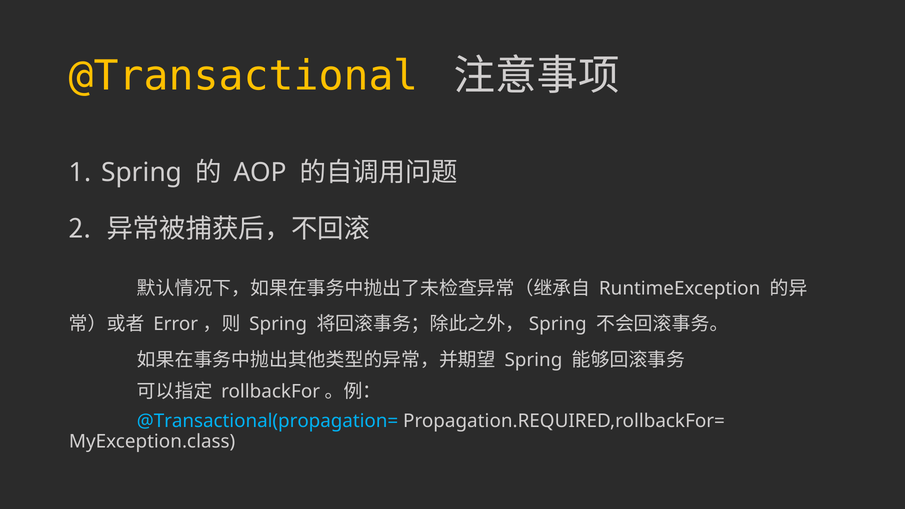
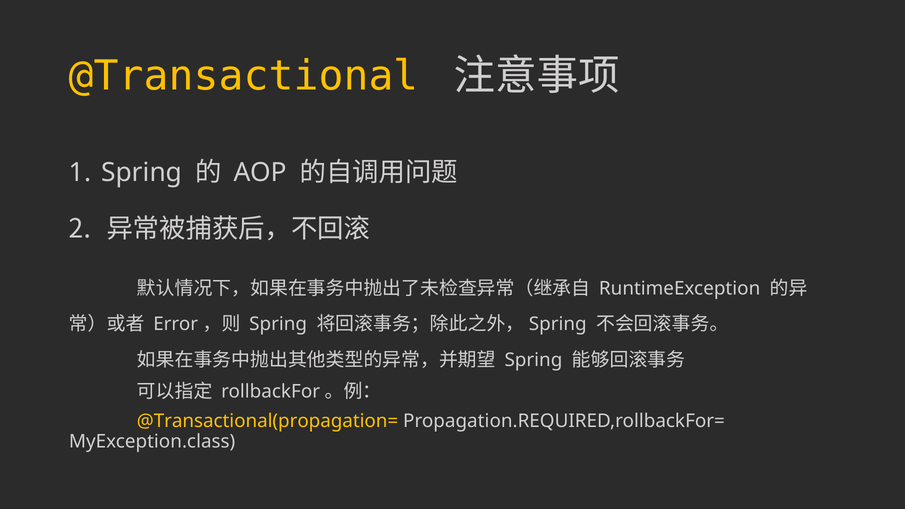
@Transactional(propagation= colour: light blue -> yellow
